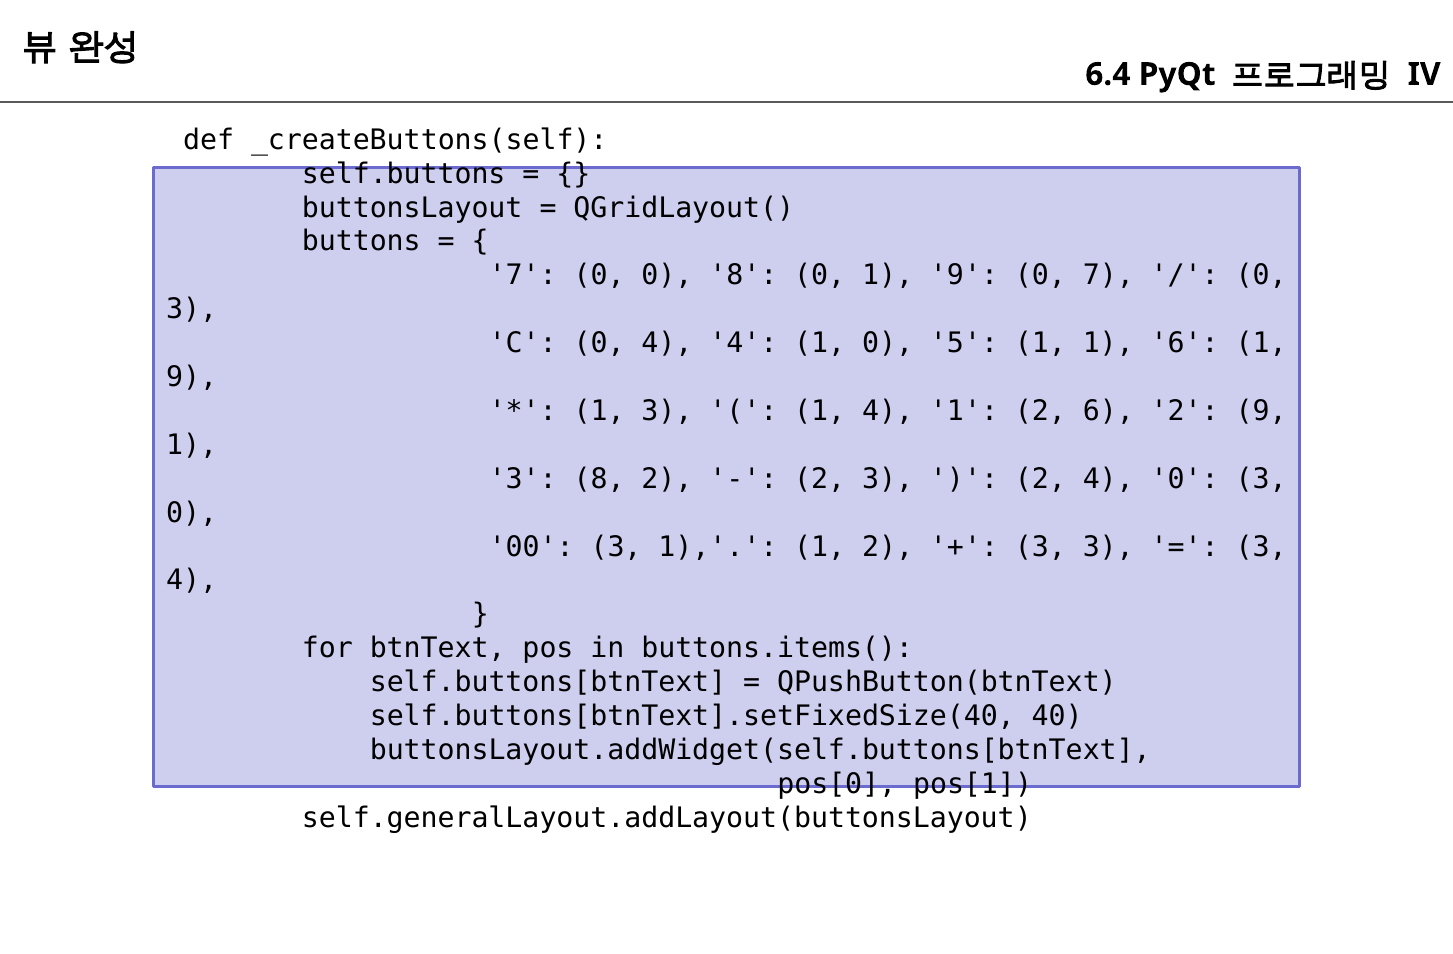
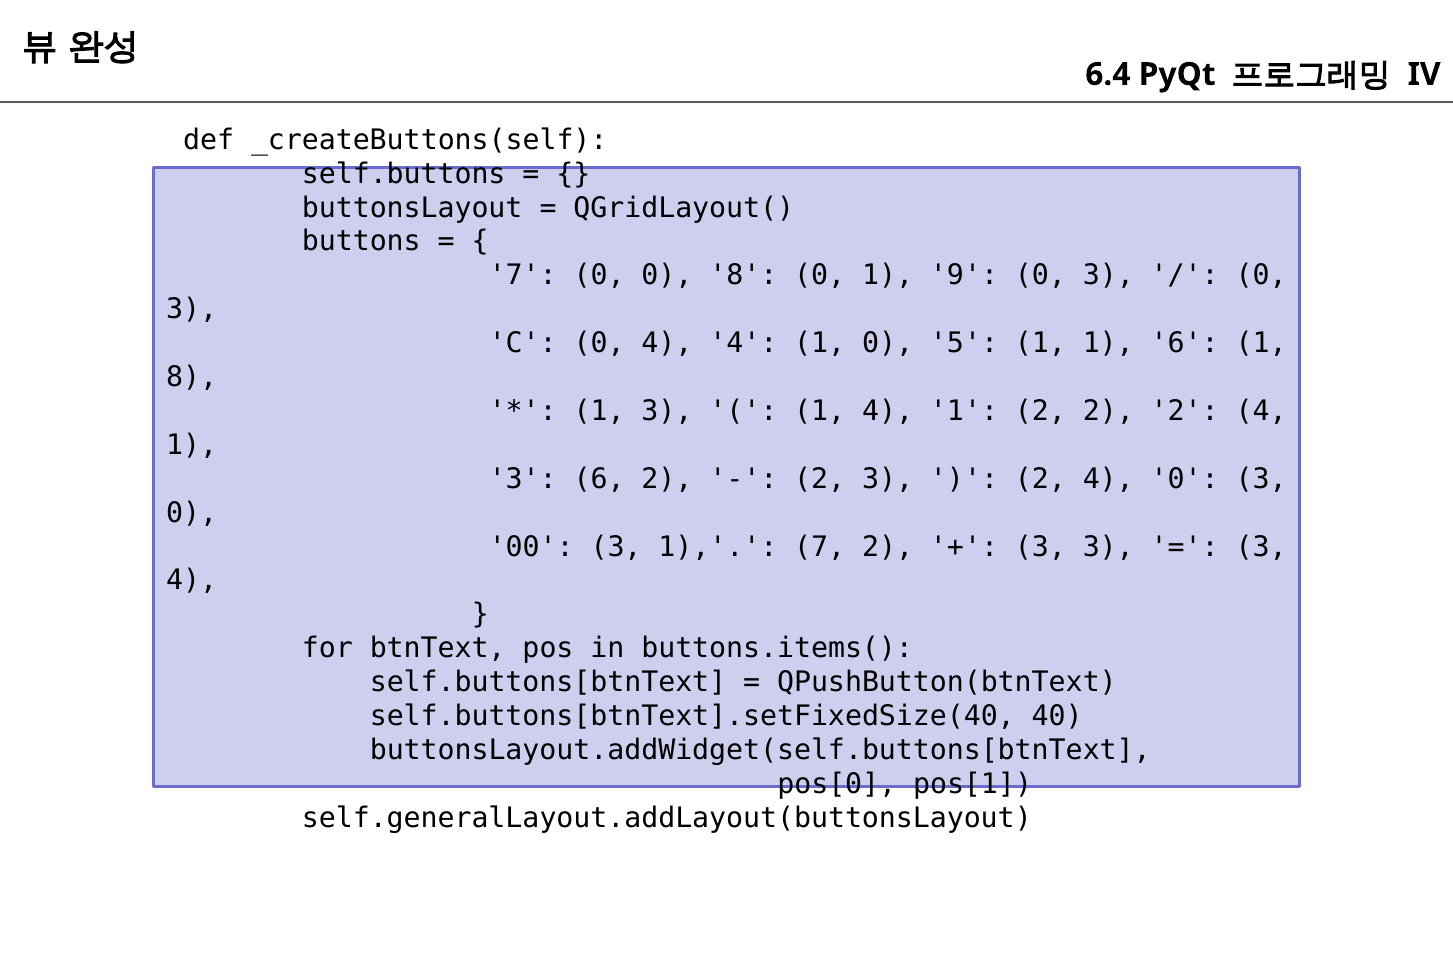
9 0 7: 7 -> 3
9 at (192, 377): 9 -> 8
1 2 6: 6 -> 2
9 at (1261, 411): 9 -> 4
3 8: 8 -> 6
3 1 1: 1 -> 7
